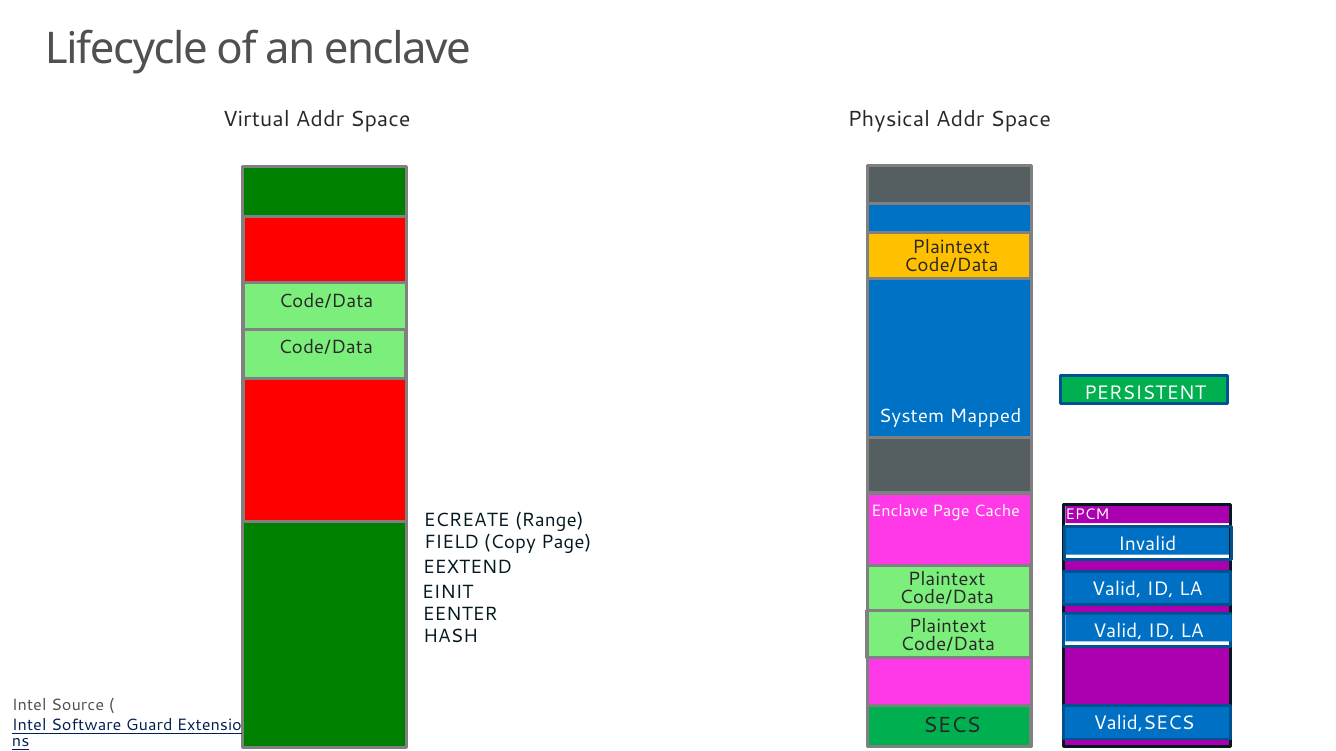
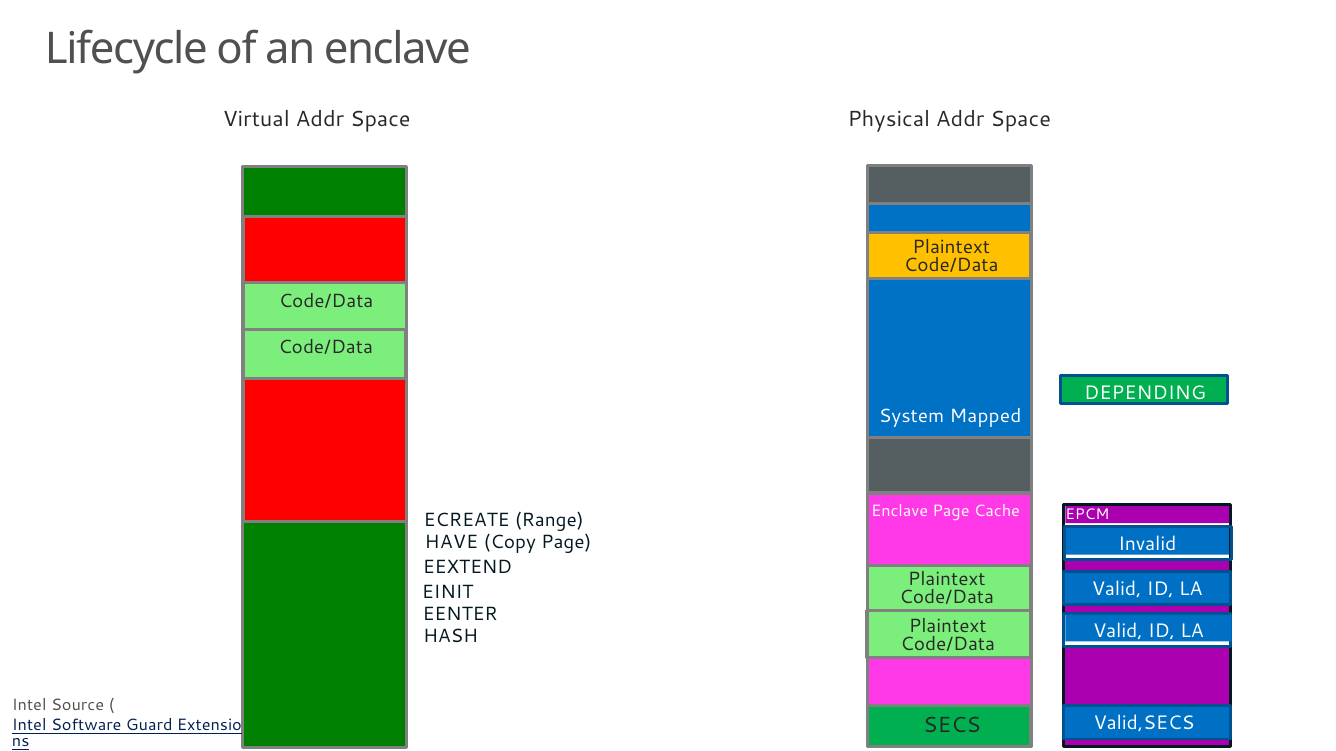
PERSISTENT: PERSISTENT -> DEPENDING
FIELD: FIELD -> HAVE
